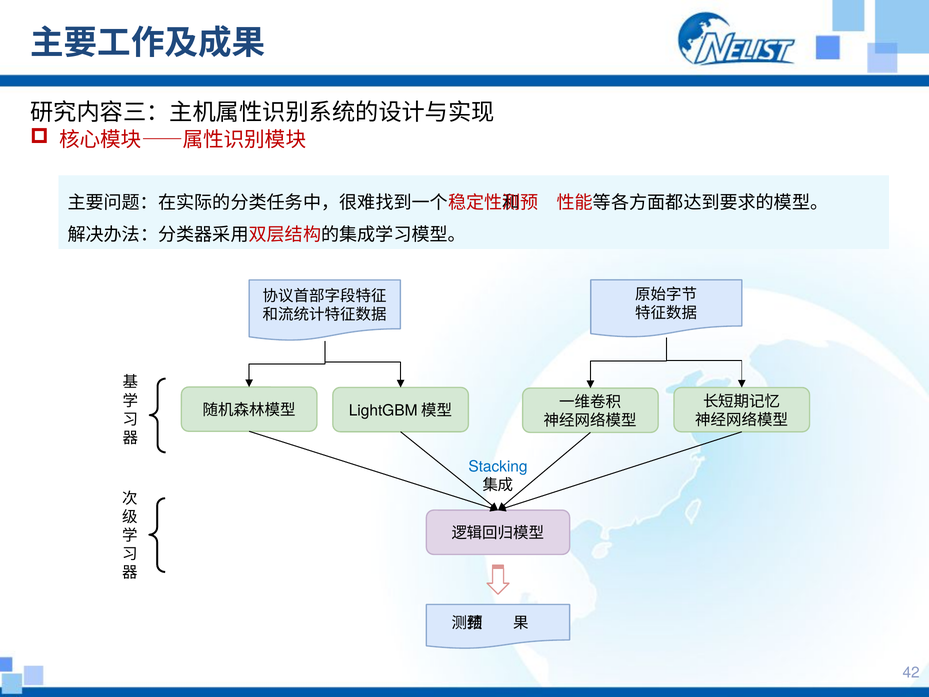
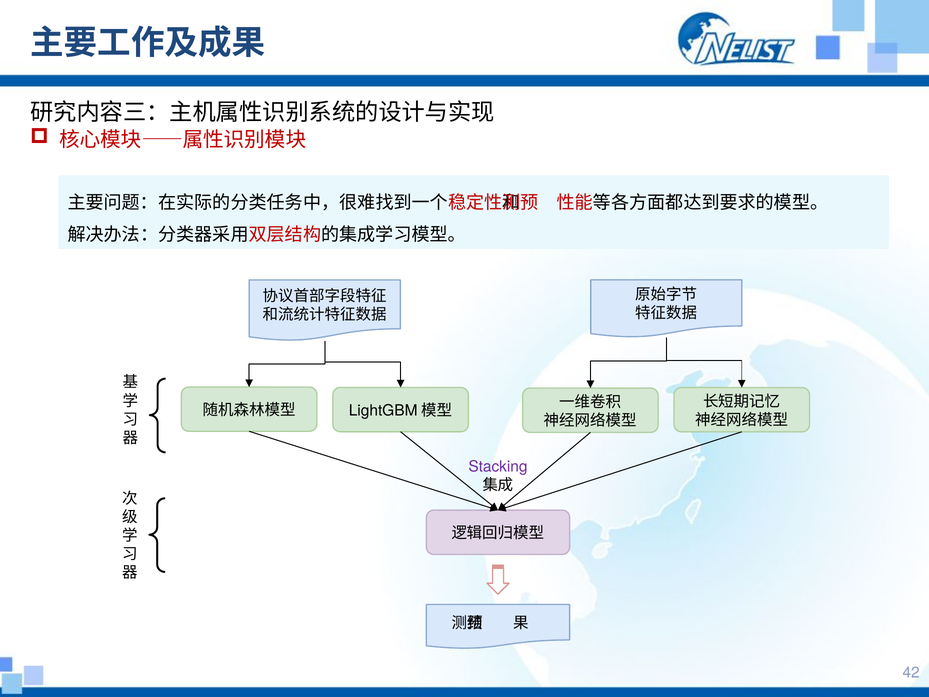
Stacking colour: blue -> purple
